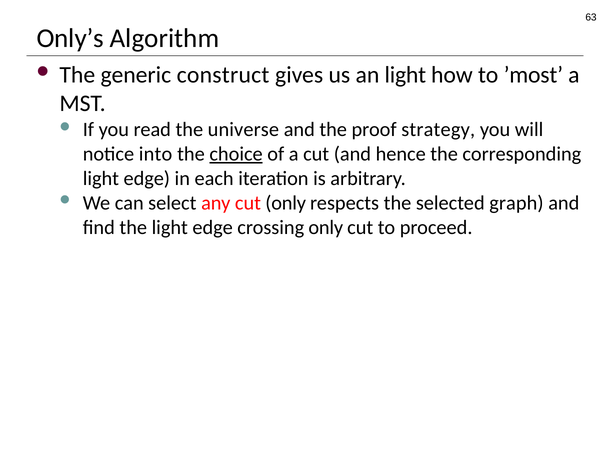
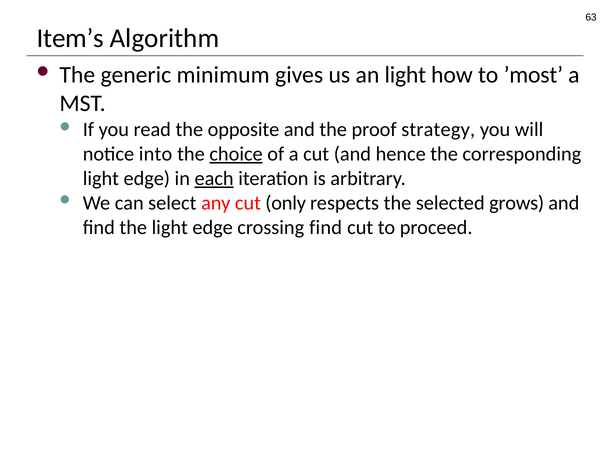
Only’s: Only’s -> Item’s
construct: construct -> minimum
universe: universe -> opposite
each underline: none -> present
graph: graph -> grows
crossing only: only -> find
